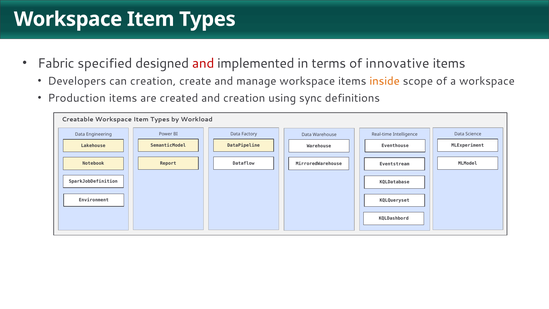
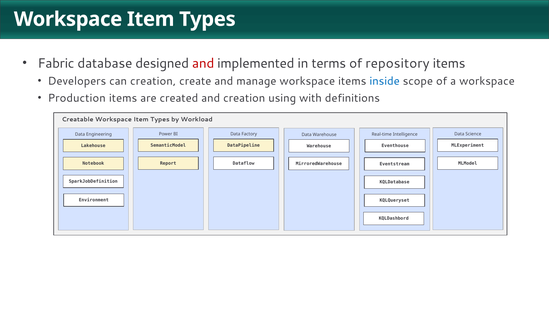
specified: specified -> database
innovative: innovative -> repository
inside colour: orange -> blue
sync: sync -> with
